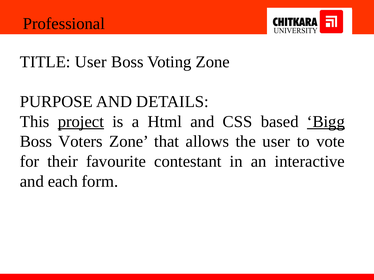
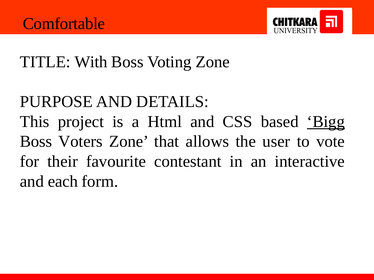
Professional: Professional -> Comfortable
TITLE User: User -> With
project underline: present -> none
